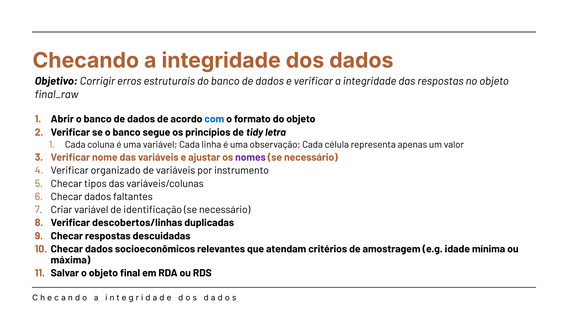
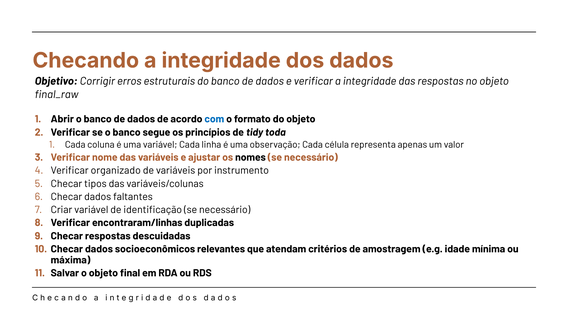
letra: letra -> toda
nomes colour: purple -> black
descobertos/linhas: descobertos/linhas -> encontraram/linhas
